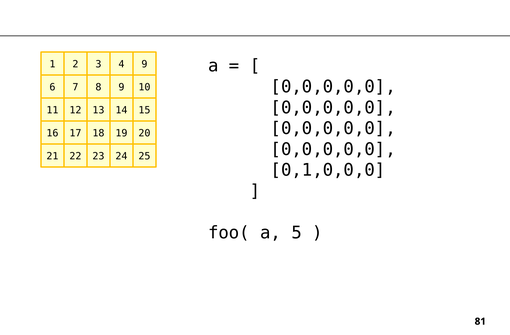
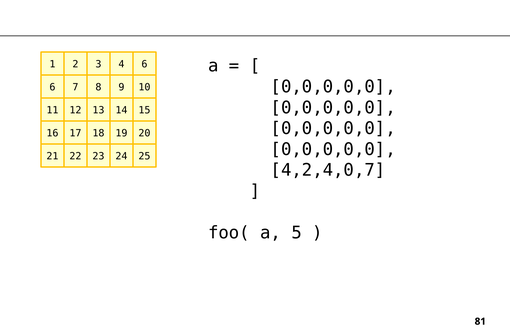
4 9: 9 -> 6
0,1,0,0,0: 0,1,0,0,0 -> 4,2,4,0,7
